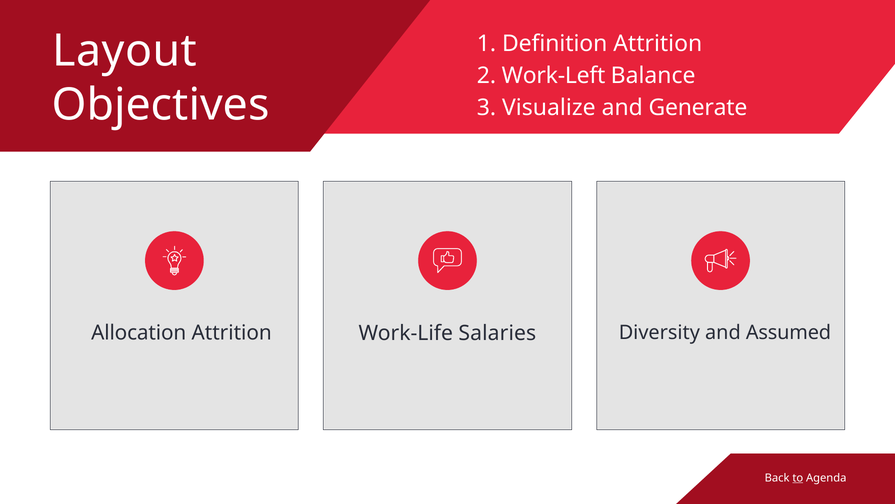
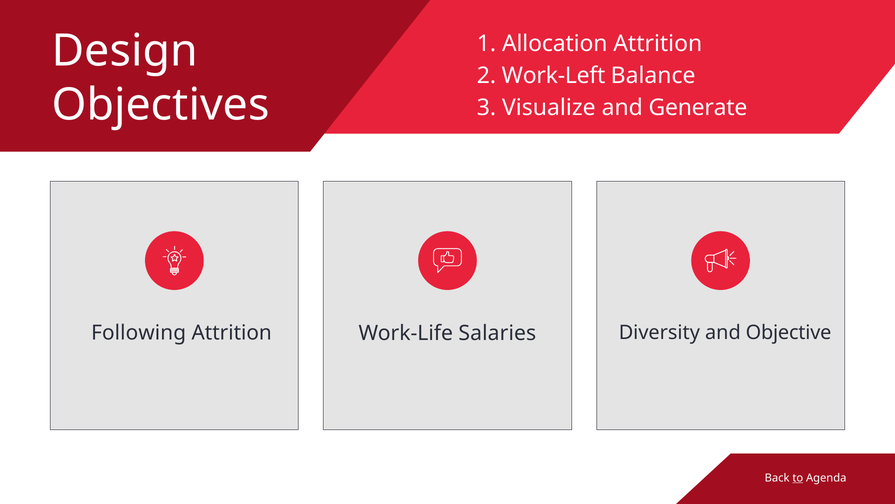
Definition: Definition -> Allocation
Layout: Layout -> Design
Allocation: Allocation -> Following
Assumed: Assumed -> Objective
